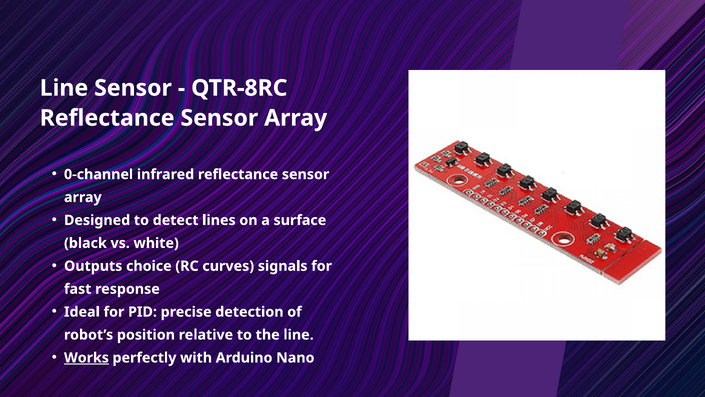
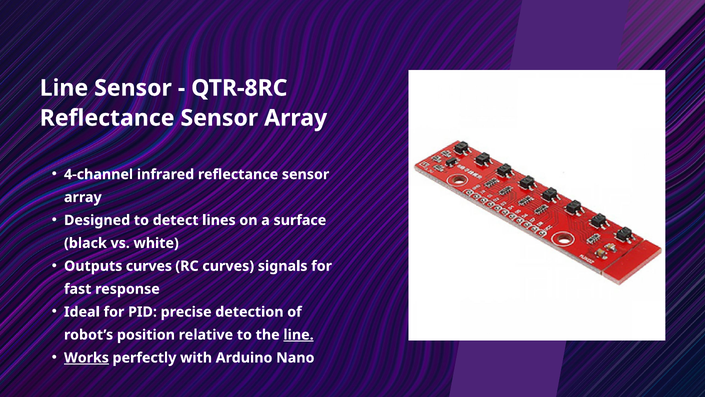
0-channel: 0-channel -> 4-channel
Outputs choice: choice -> curves
line at (299, 335) underline: none -> present
